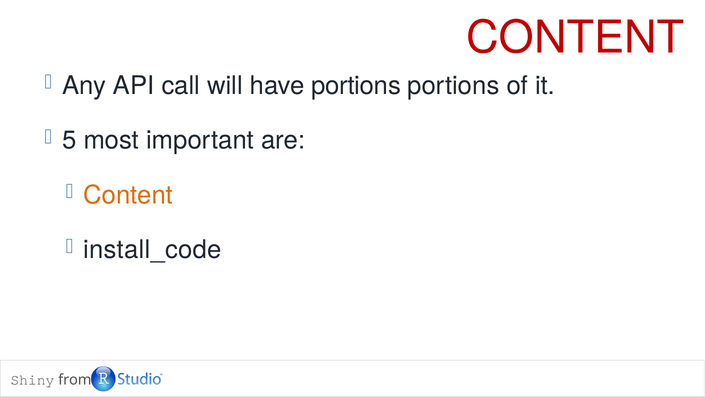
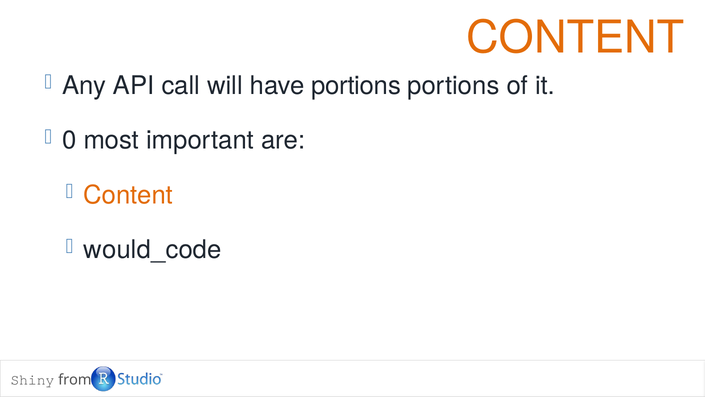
CONTENT at (575, 38) colour: red -> orange
5: 5 -> 0
install_code: install_code -> would_code
